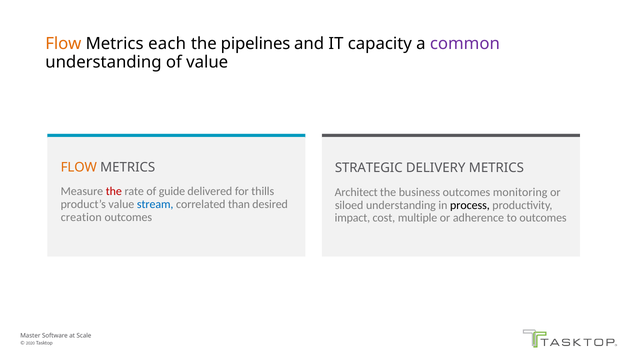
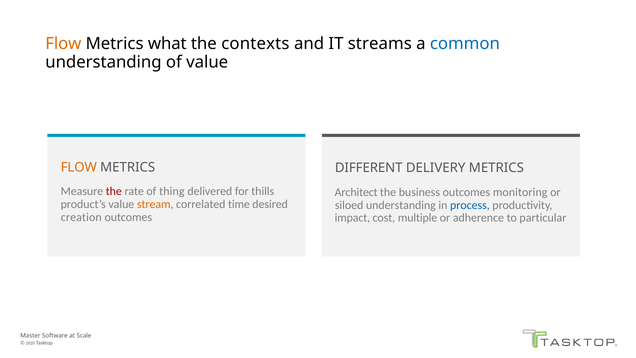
each: each -> what
pipelines: pipelines -> contexts
capacity: capacity -> streams
common colour: purple -> blue
STRATEGIC: STRATEGIC -> DIFFERENT
guide: guide -> thing
stream colour: blue -> orange
than: than -> time
process colour: black -> blue
to outcomes: outcomes -> particular
